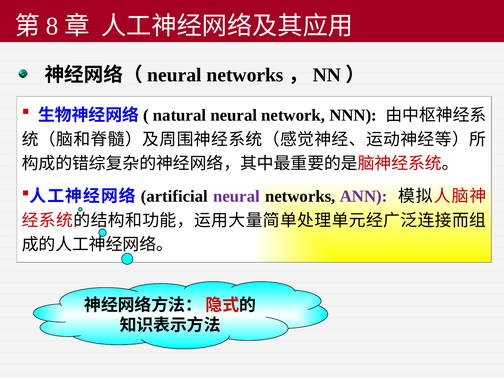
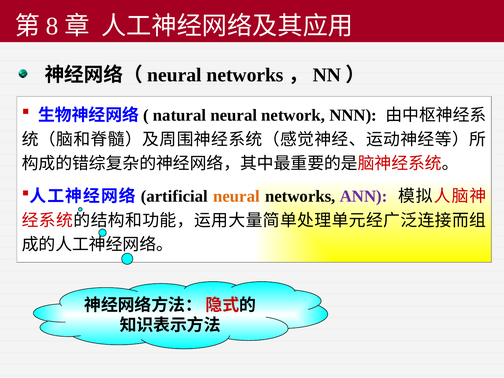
neural at (236, 196) colour: purple -> orange
